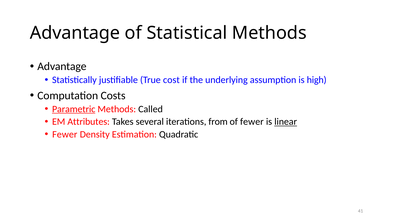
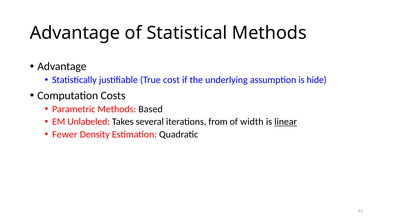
high: high -> hide
Parametric underline: present -> none
Called: Called -> Based
Attributes: Attributes -> Unlabeled
of fewer: fewer -> width
